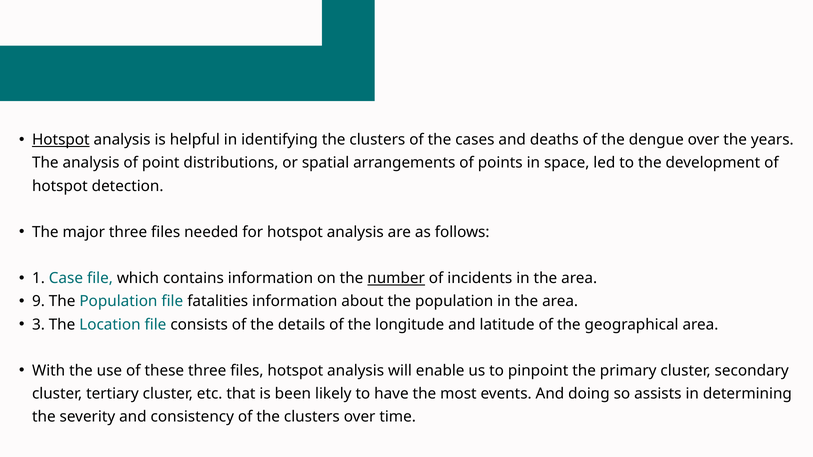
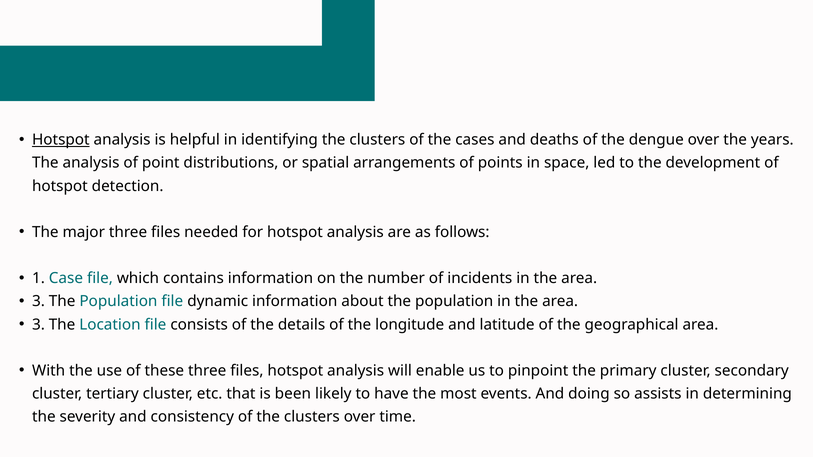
number underline: present -> none
9 at (38, 302): 9 -> 3
fatalities: fatalities -> dynamic
